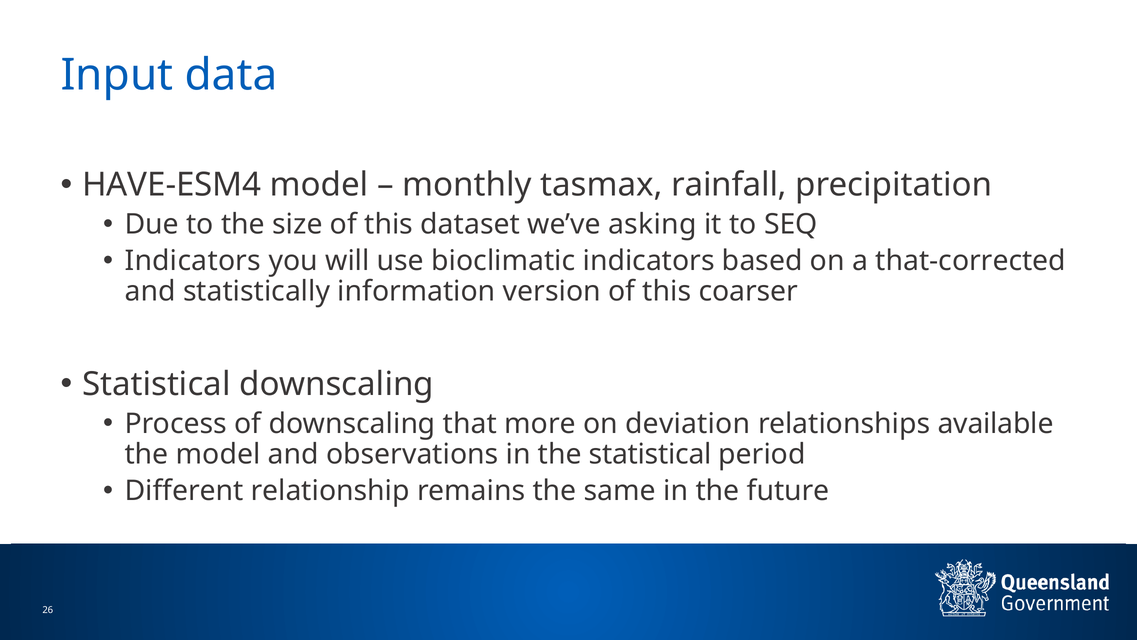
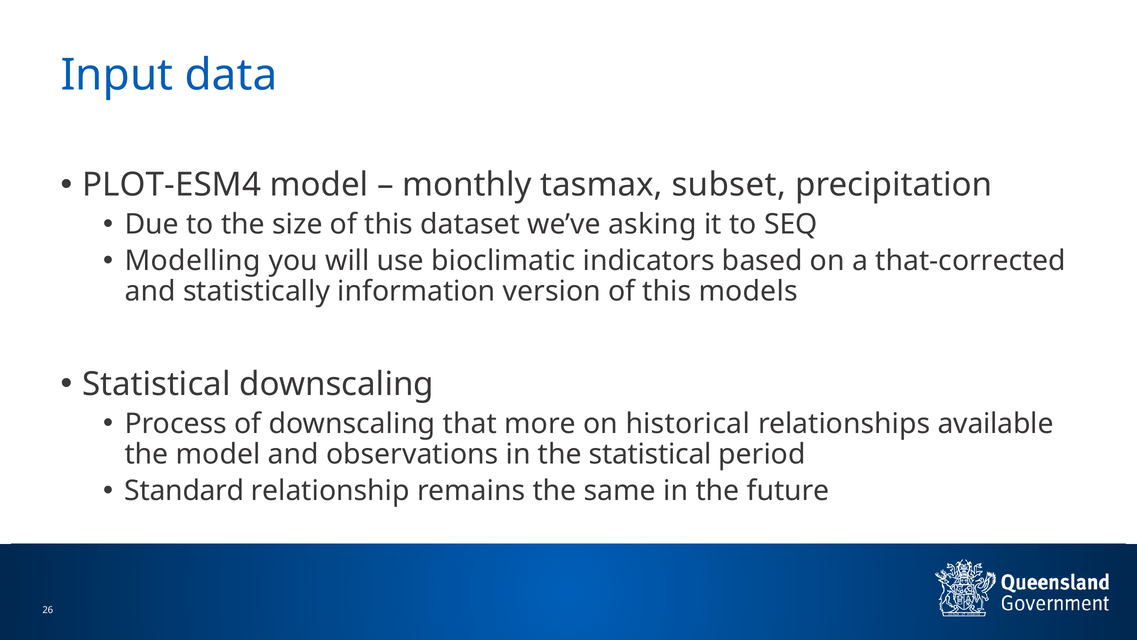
HAVE-ESM4: HAVE-ESM4 -> PLOT-ESM4
rainfall: rainfall -> subset
Indicators at (193, 261): Indicators -> Modelling
coarser: coarser -> models
deviation: deviation -> historical
Different: Different -> Standard
